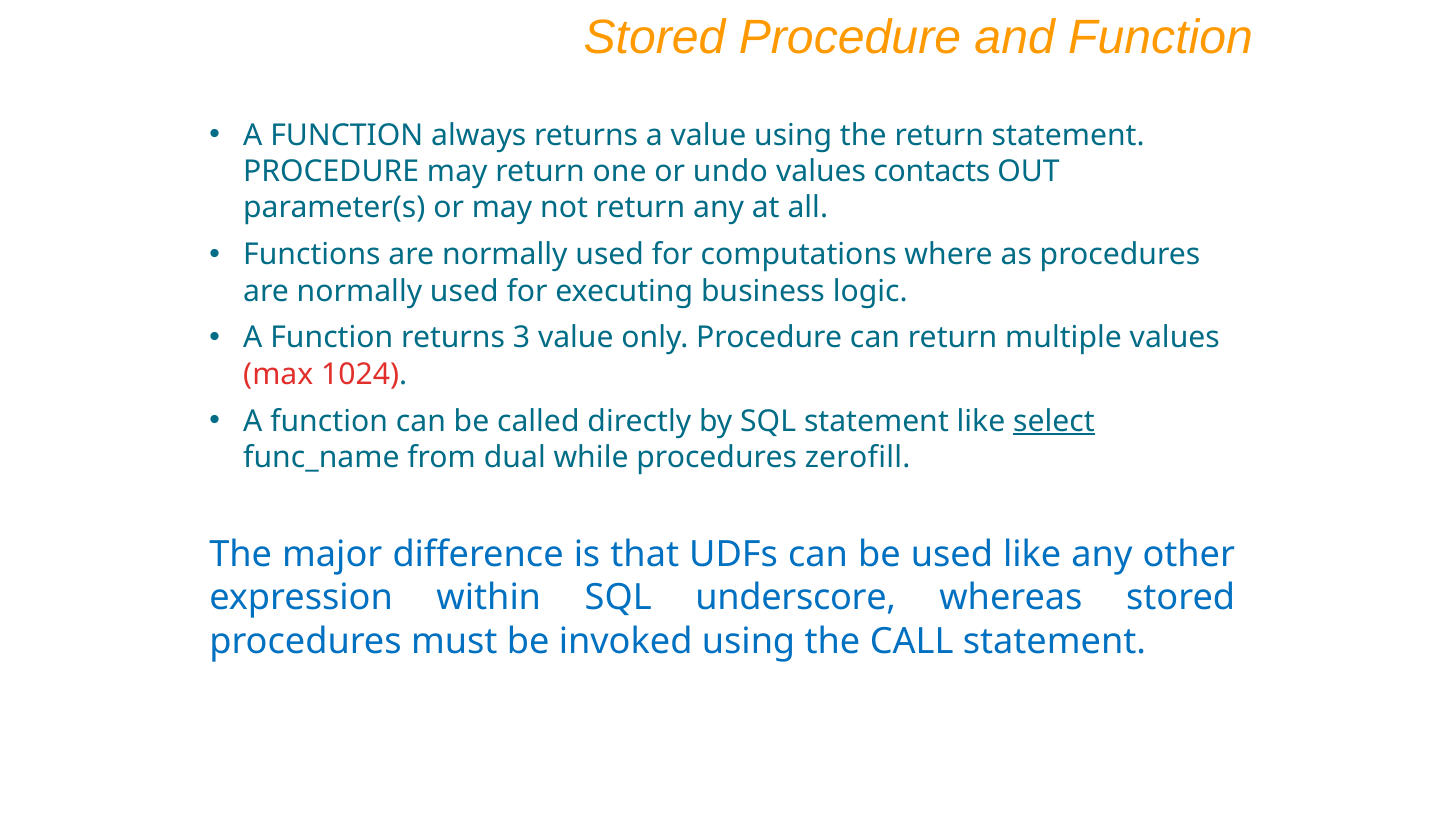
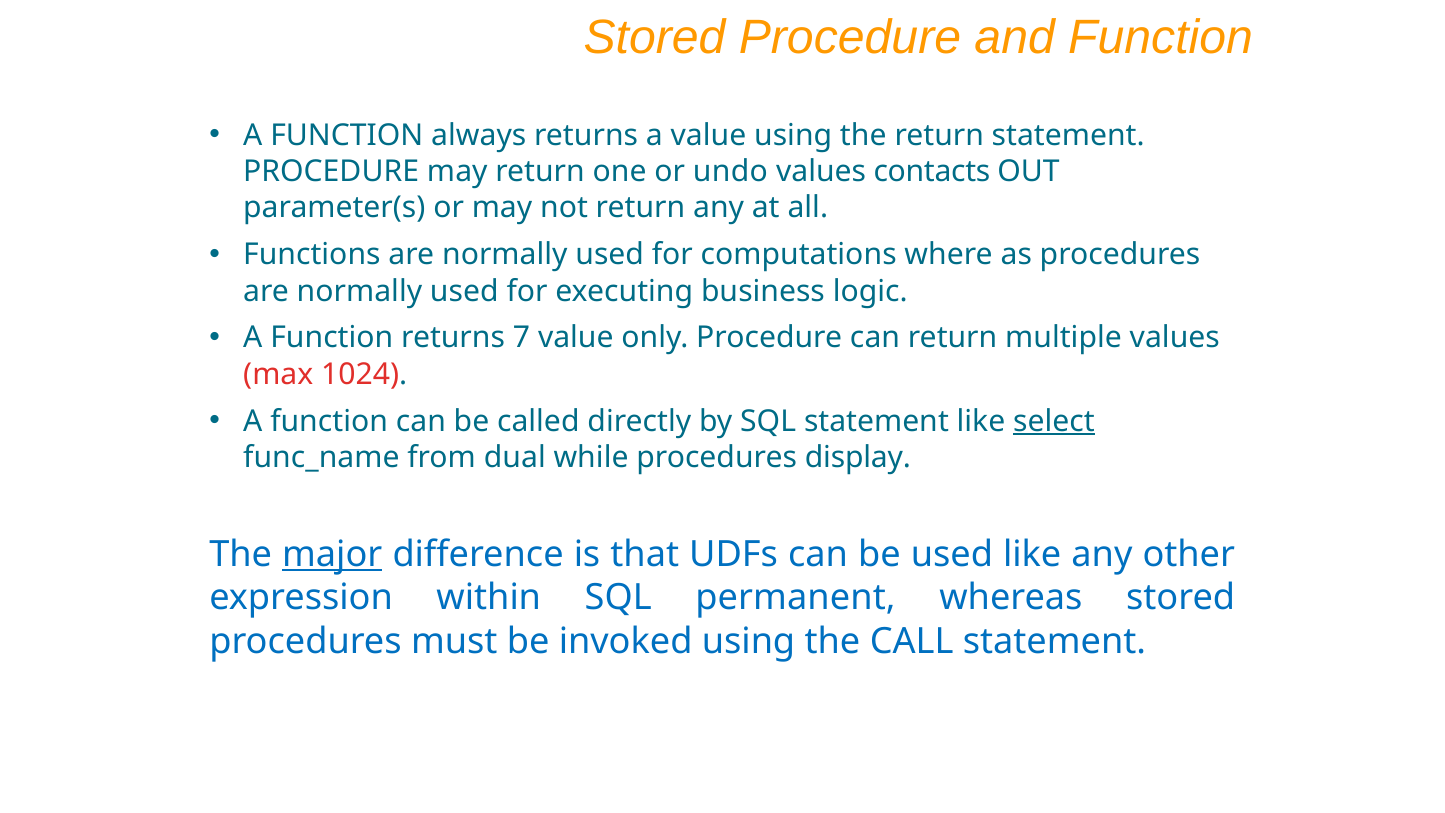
3: 3 -> 7
zerofill: zerofill -> display
major underline: none -> present
underscore: underscore -> permanent
